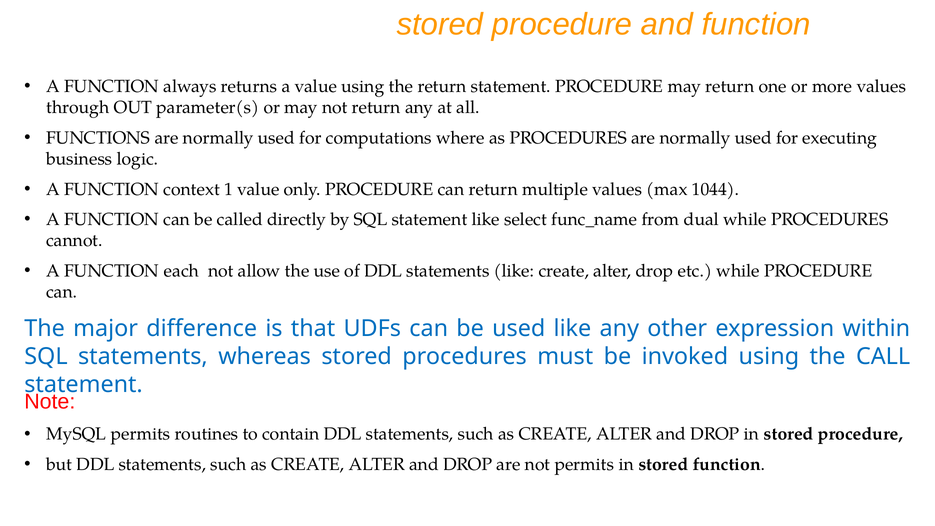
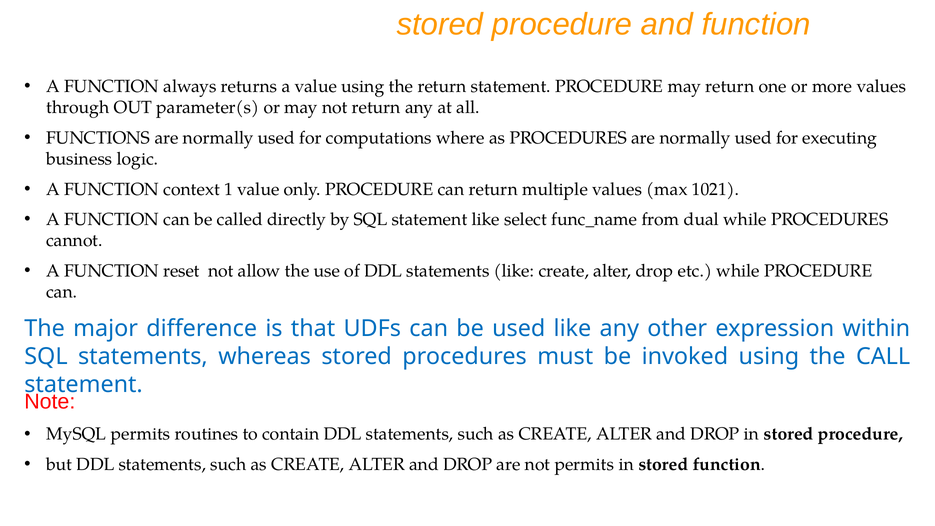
1044: 1044 -> 1021
each: each -> reset
